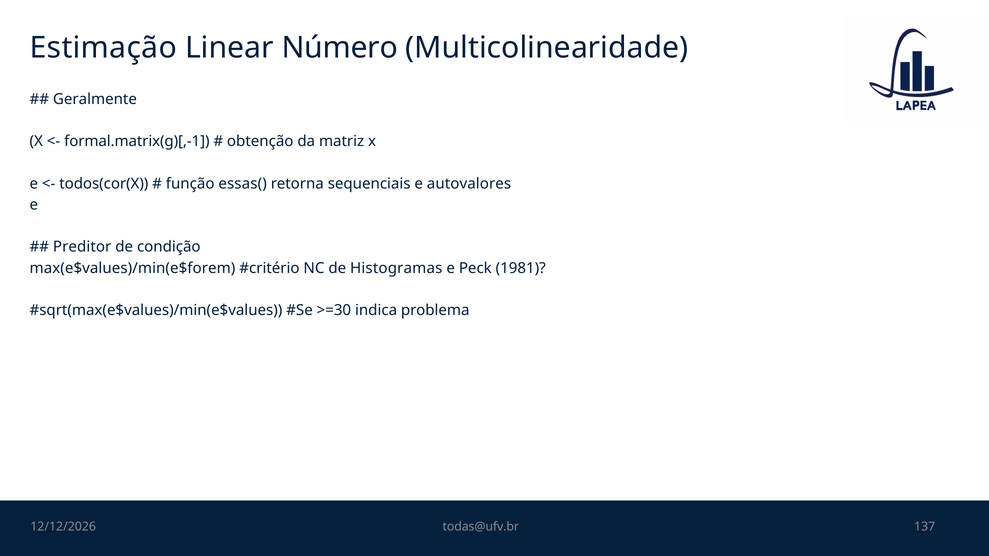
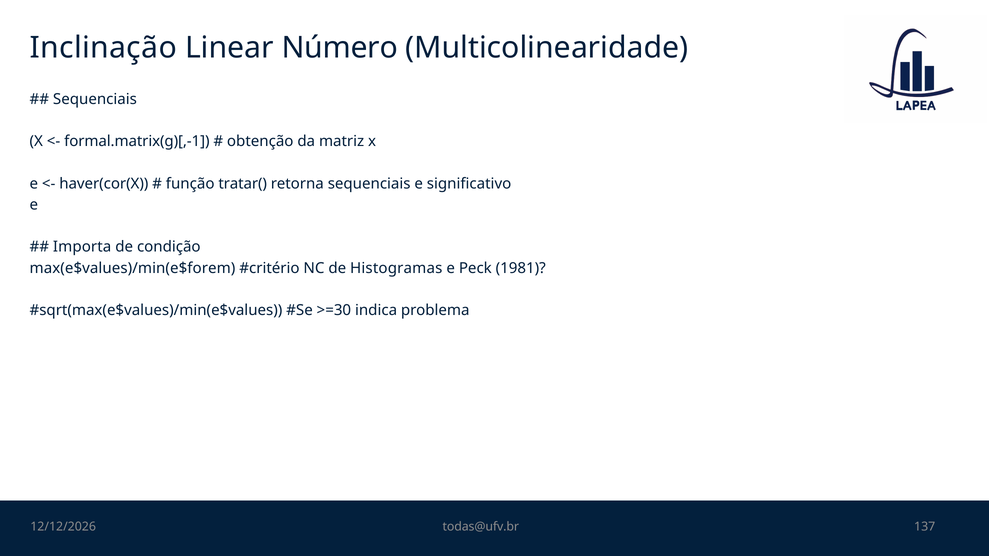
Estimação: Estimação -> Inclinação
Geralmente at (95, 99): Geralmente -> Sequenciais
todos(cor(X: todos(cor(X -> haver(cor(X
essas(: essas( -> tratar(
autovalores: autovalores -> significativo
Preditor: Preditor -> Importa
